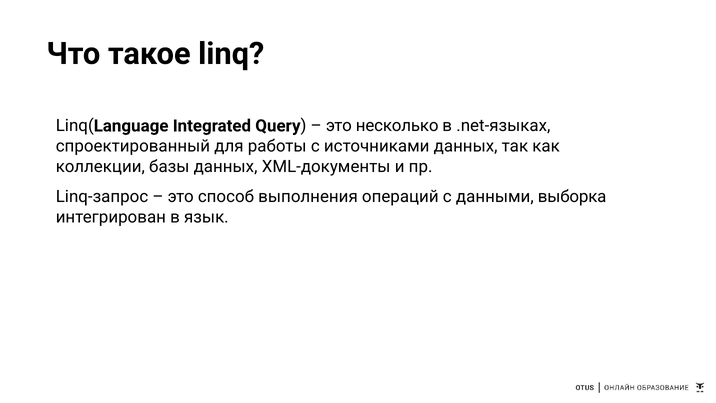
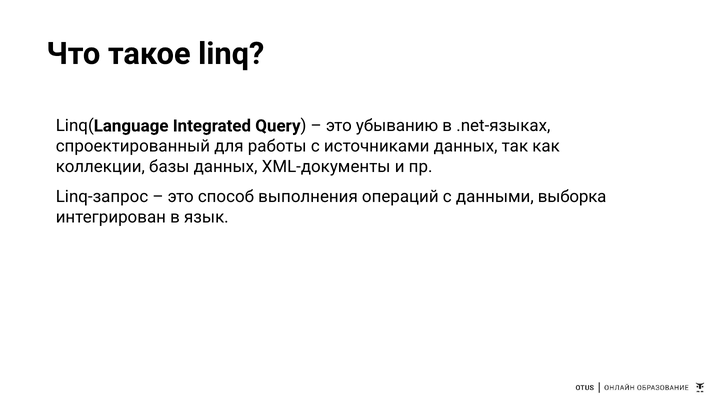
несколько: несколько -> убыванию
